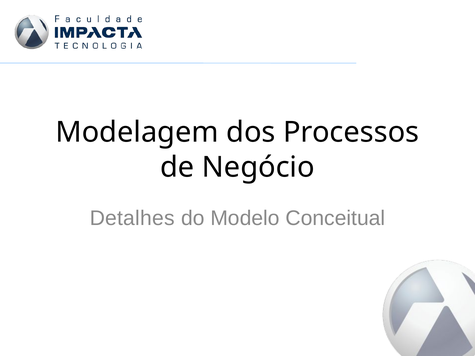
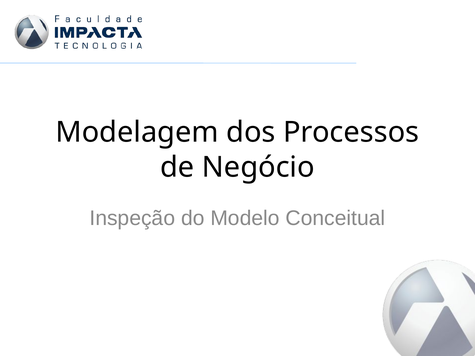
Detalhes: Detalhes -> Inspeção
